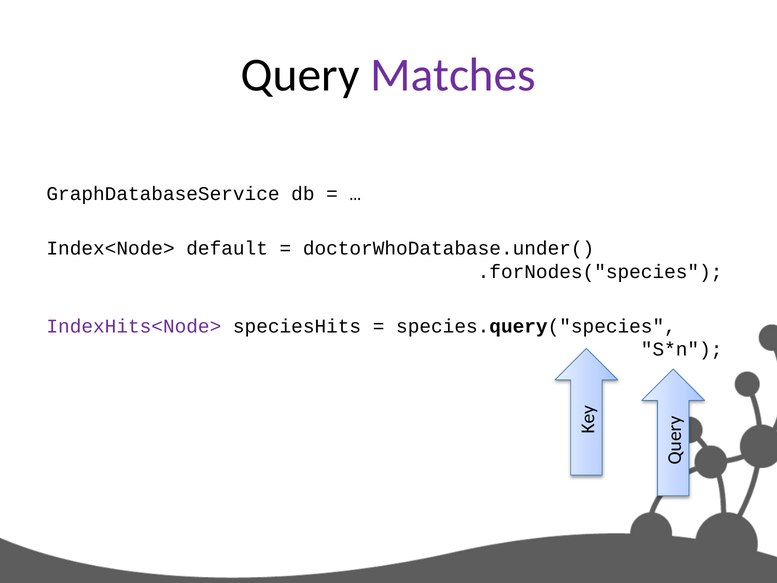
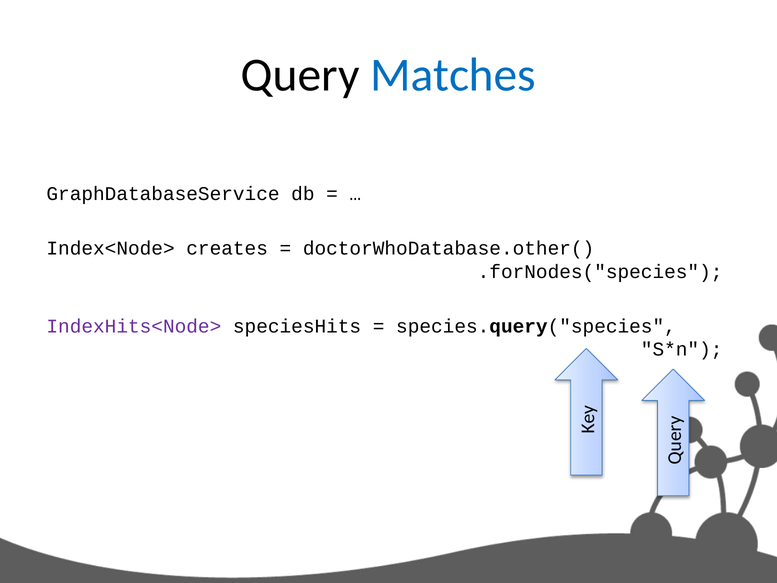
Matches colour: purple -> blue
default: default -> creates
doctorWhoDatabase.under(: doctorWhoDatabase.under( -> doctorWhoDatabase.other(
